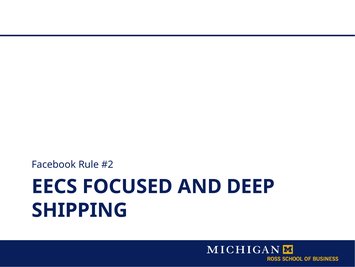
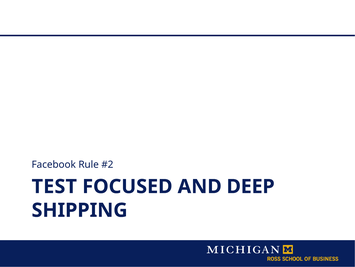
EECS: EECS -> TEST
